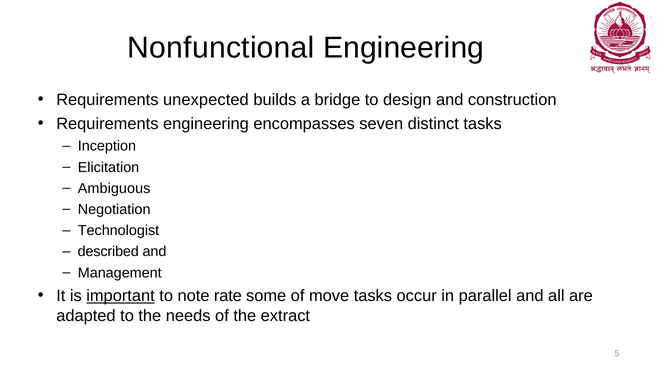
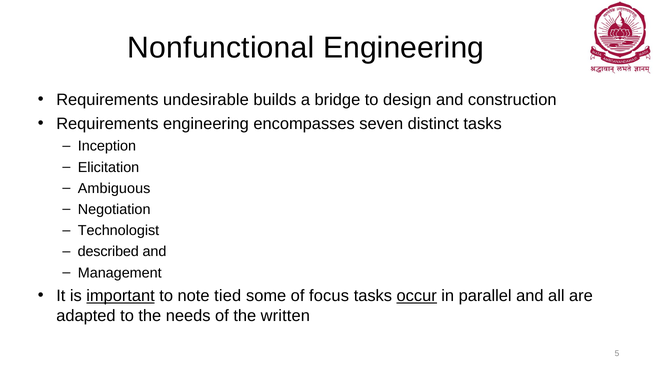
unexpected: unexpected -> undesirable
rate: rate -> tied
move: move -> focus
occur underline: none -> present
extract: extract -> written
